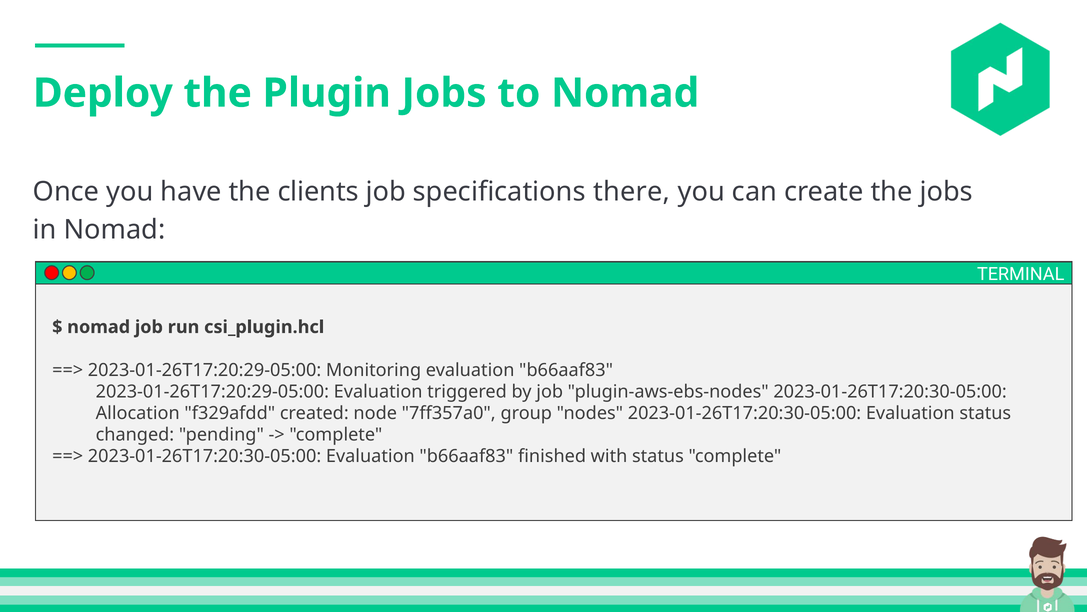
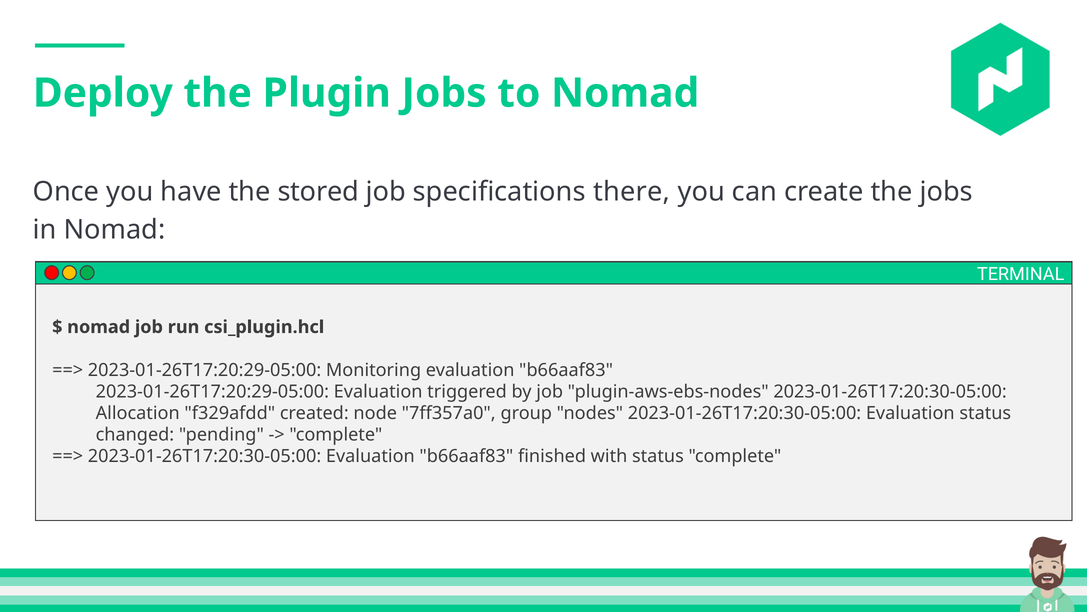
clients: clients -> stored
